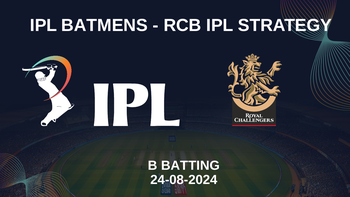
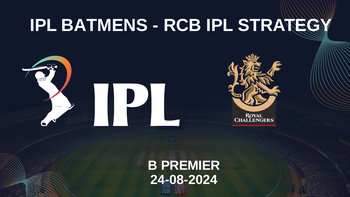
BATTING: BATTING -> PREMIER
